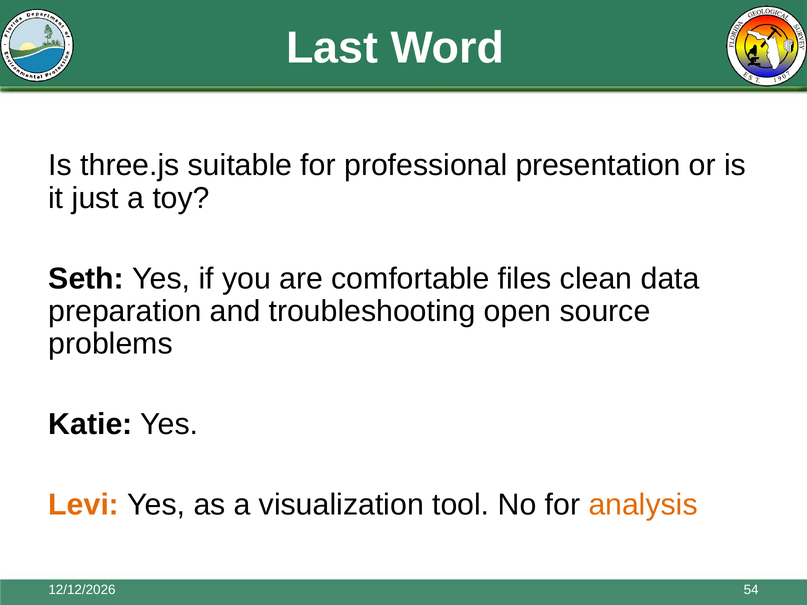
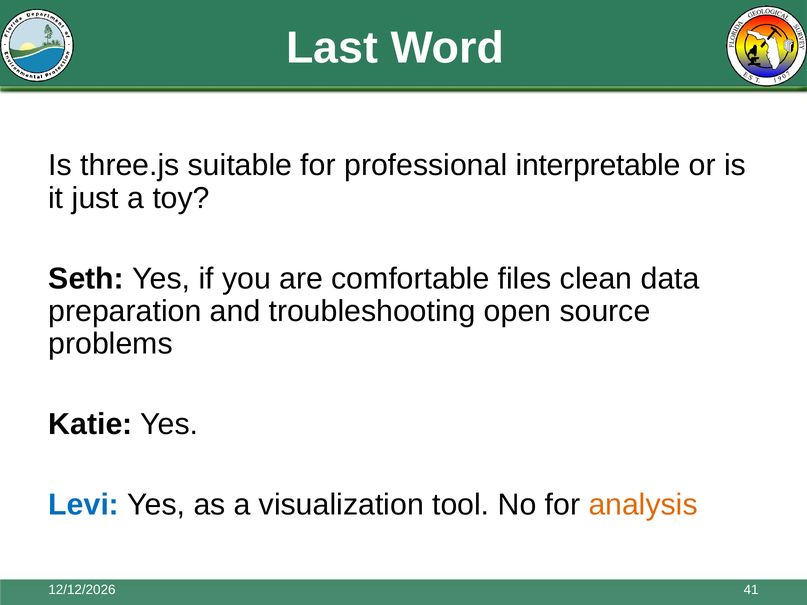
presentation: presentation -> interpretable
Levi colour: orange -> blue
54: 54 -> 41
